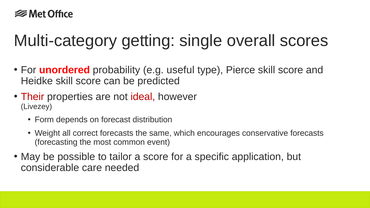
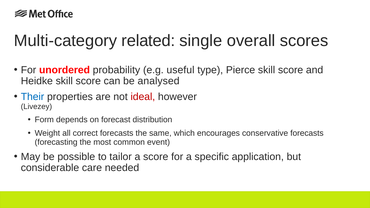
getting: getting -> related
predicted: predicted -> analysed
Their colour: red -> blue
